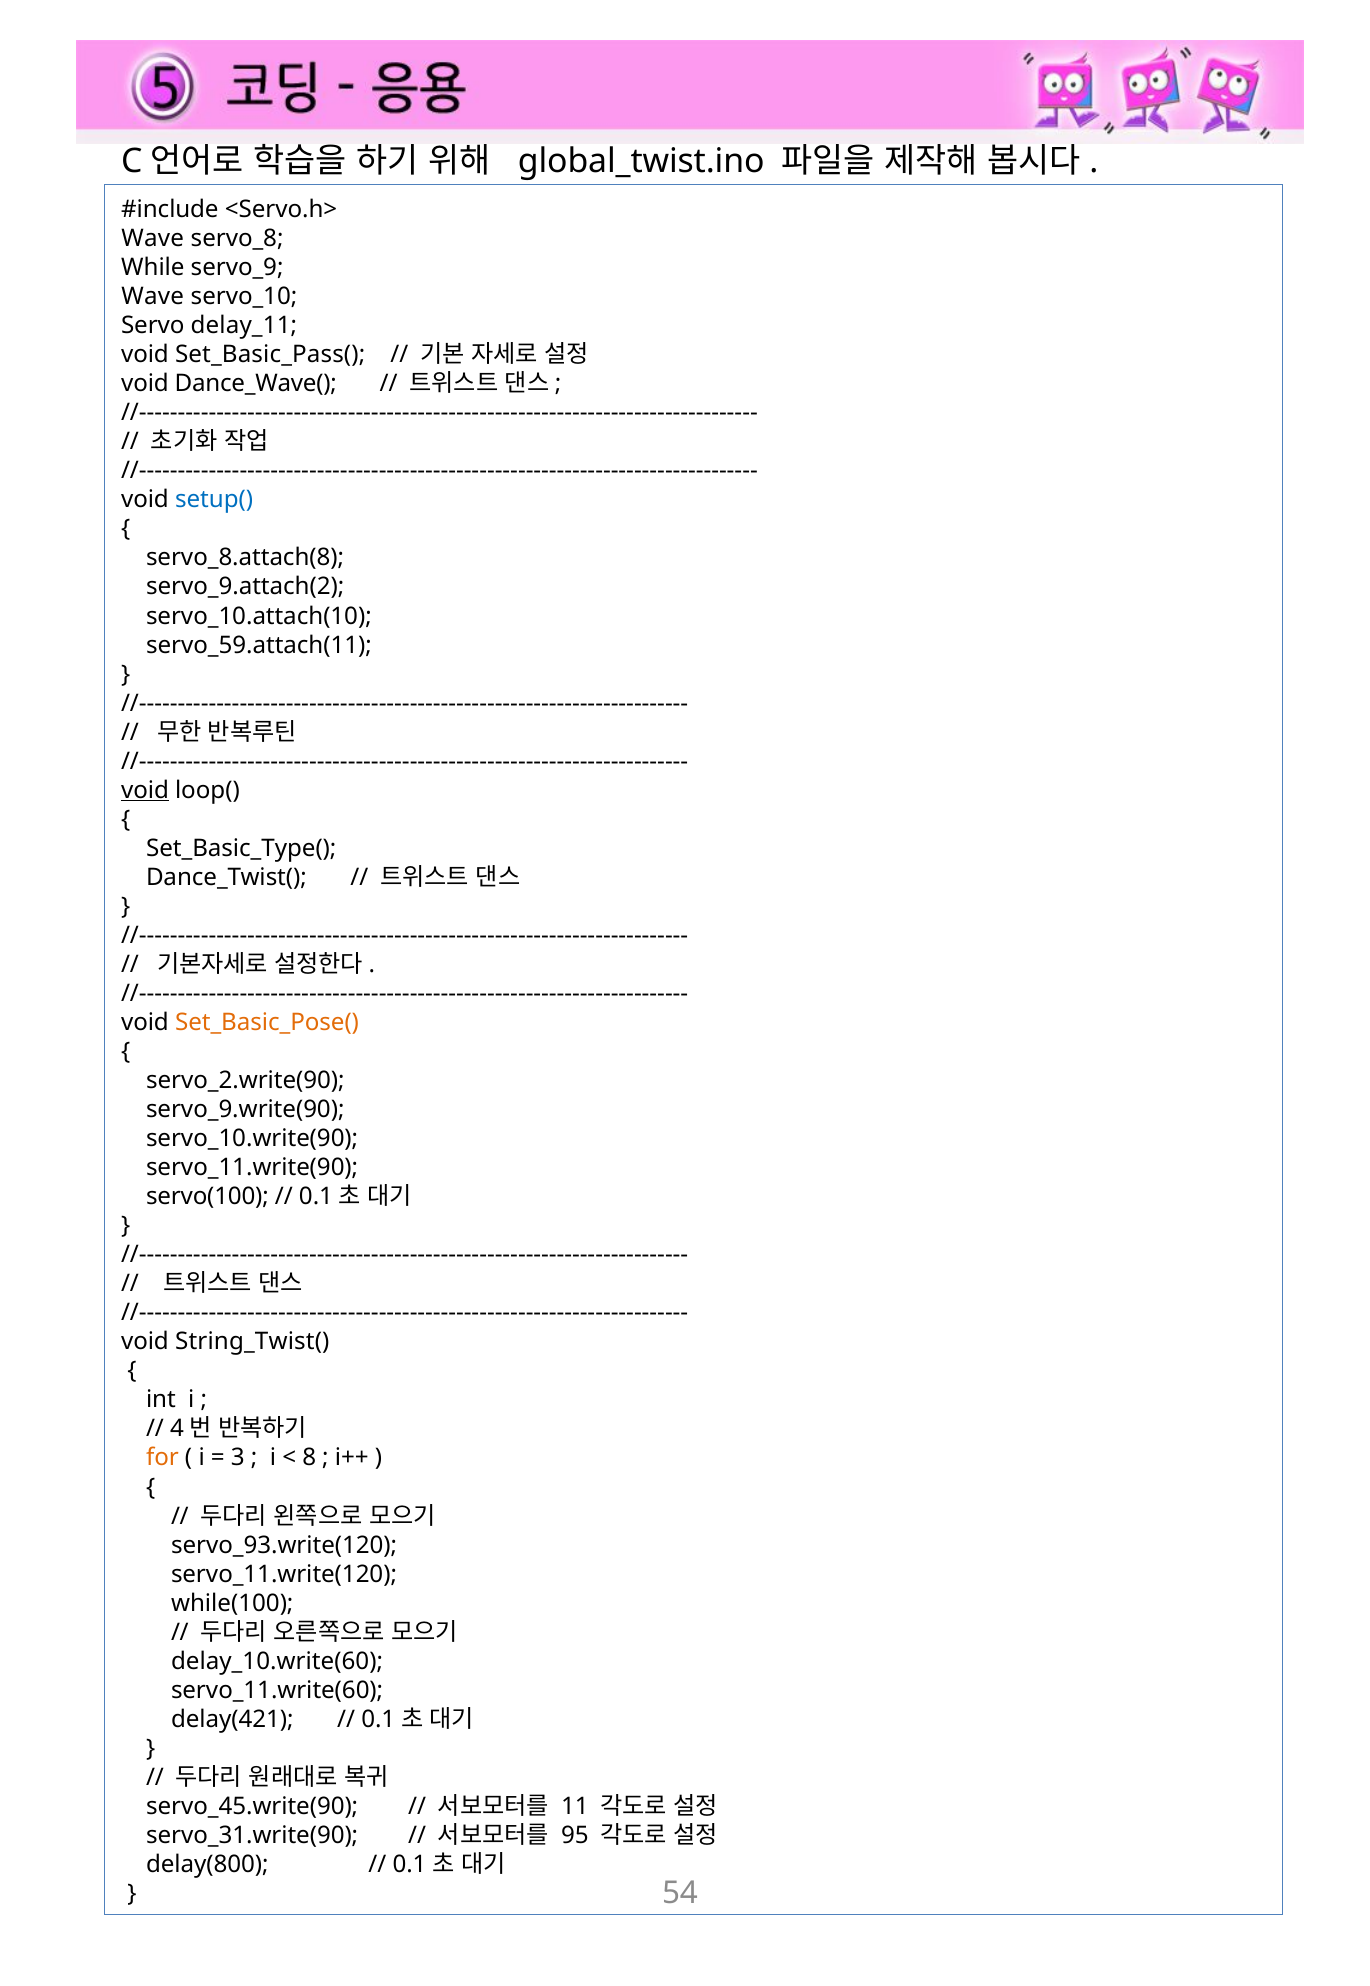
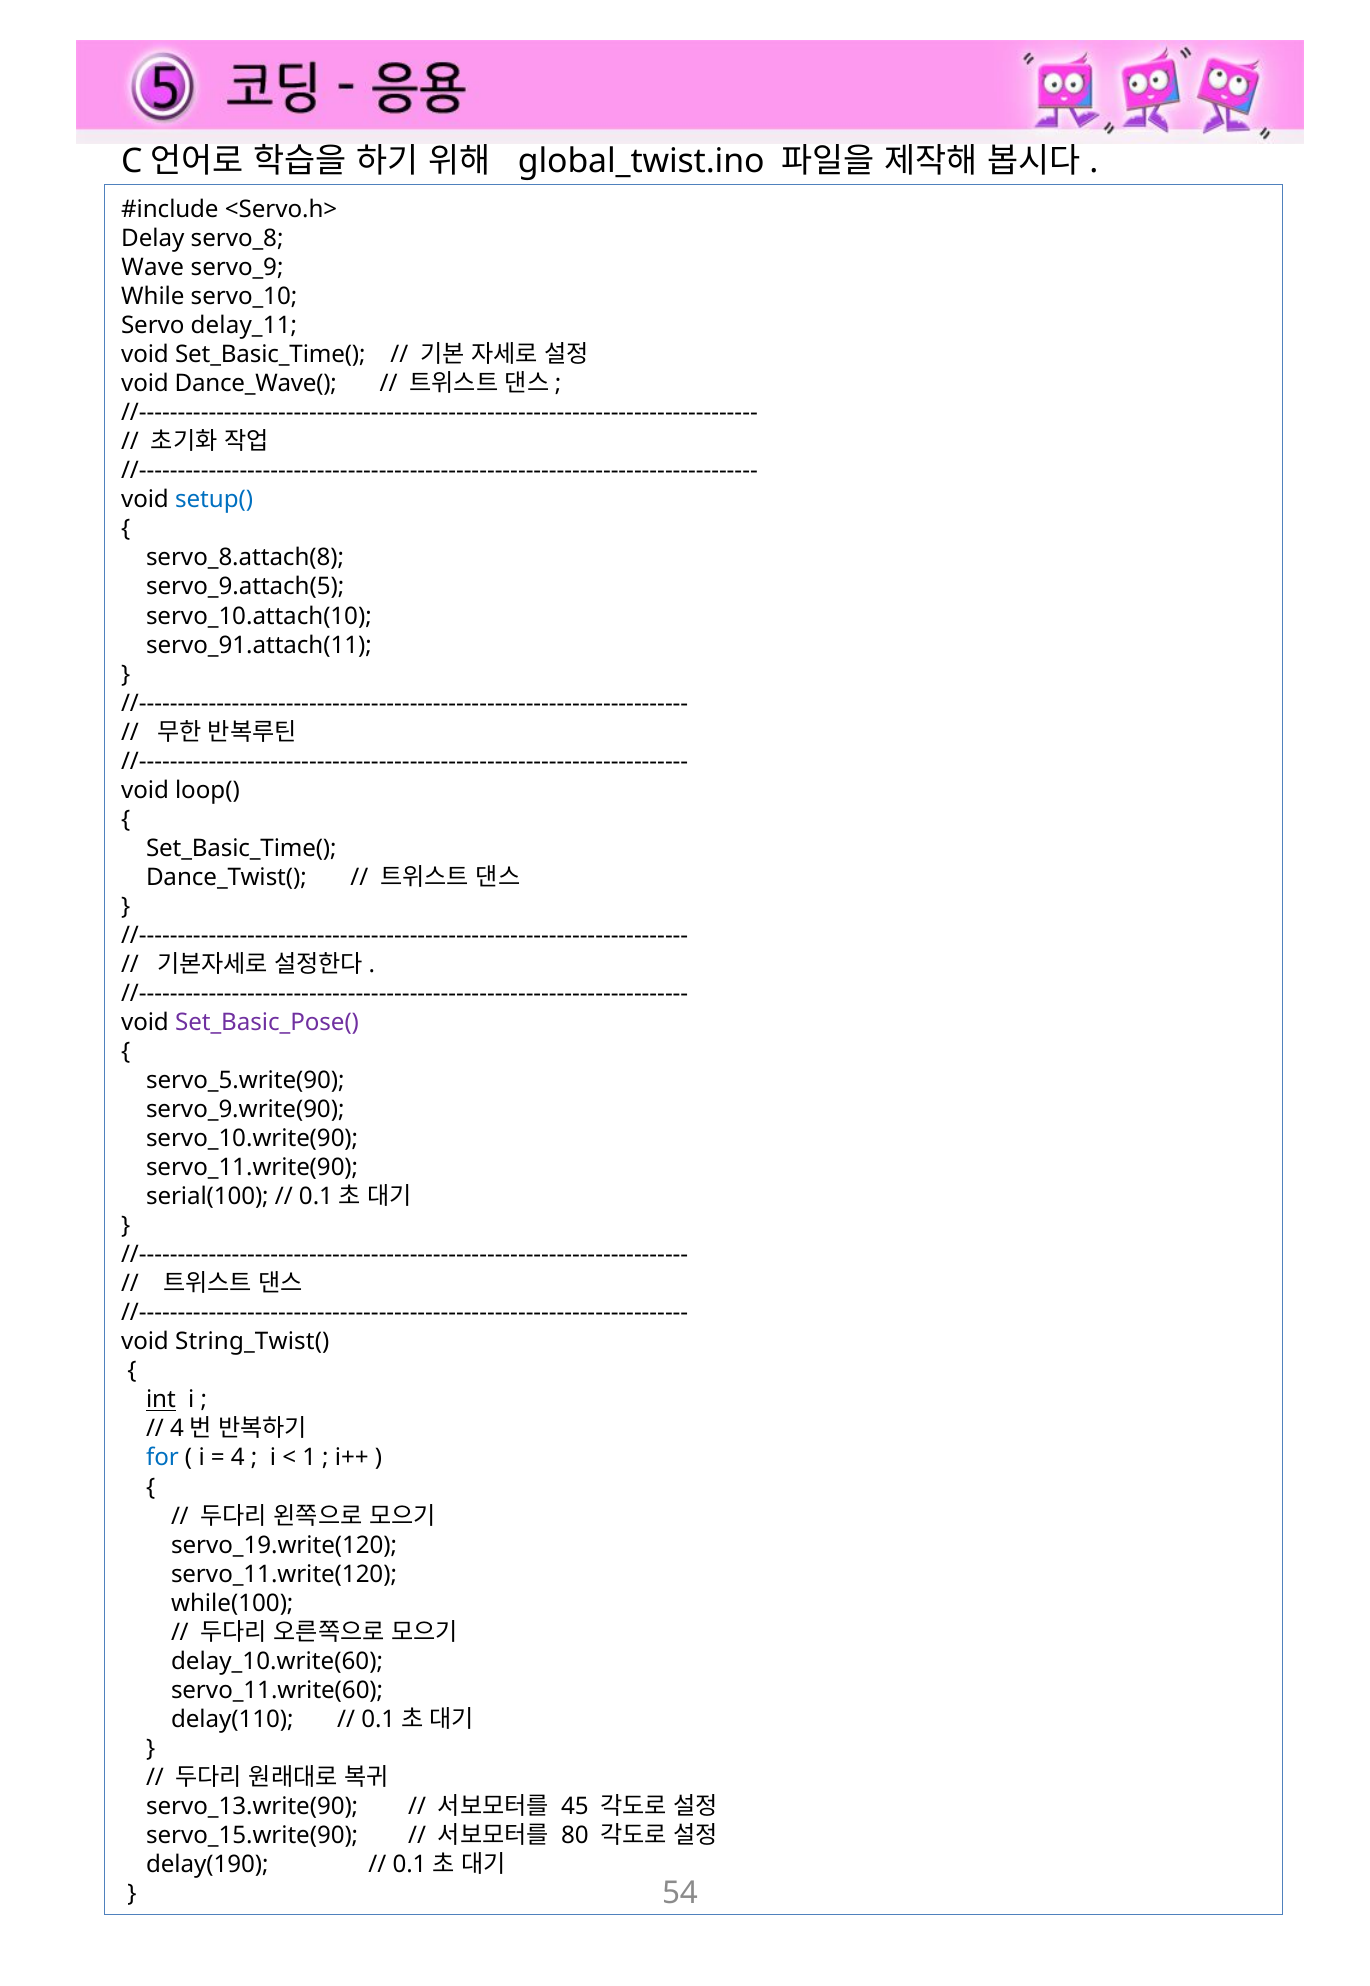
Wave at (153, 239): Wave -> Delay
While: While -> Wave
Wave at (153, 297): Wave -> While
void Set_Basic_Pass(: Set_Basic_Pass( -> Set_Basic_Time(
servo_9.attach(2: servo_9.attach(2 -> servo_9.attach(5
servo_59.attach(11: servo_59.attach(11 -> servo_91.attach(11
void at (145, 790) underline: present -> none
Set_Basic_Type( at (241, 848): Set_Basic_Type( -> Set_Basic_Time(
Set_Basic_Pose( colour: orange -> purple
servo_2.write(90: servo_2.write(90 -> servo_5.write(90
servo(100: servo(100 -> serial(100
int underline: none -> present
for colour: orange -> blue
3: 3 -> 4
8: 8 -> 1
servo_93.write(120: servo_93.write(120 -> servo_19.write(120
delay(421: delay(421 -> delay(110
servo_45.write(90: servo_45.write(90 -> servo_13.write(90
11: 11 -> 45
servo_31.write(90: servo_31.write(90 -> servo_15.write(90
95: 95 -> 80
delay(800: delay(800 -> delay(190
